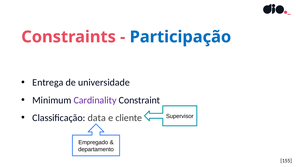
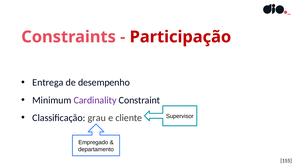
Participação colour: blue -> red
universidade: universidade -> desempenho
data: data -> grau
